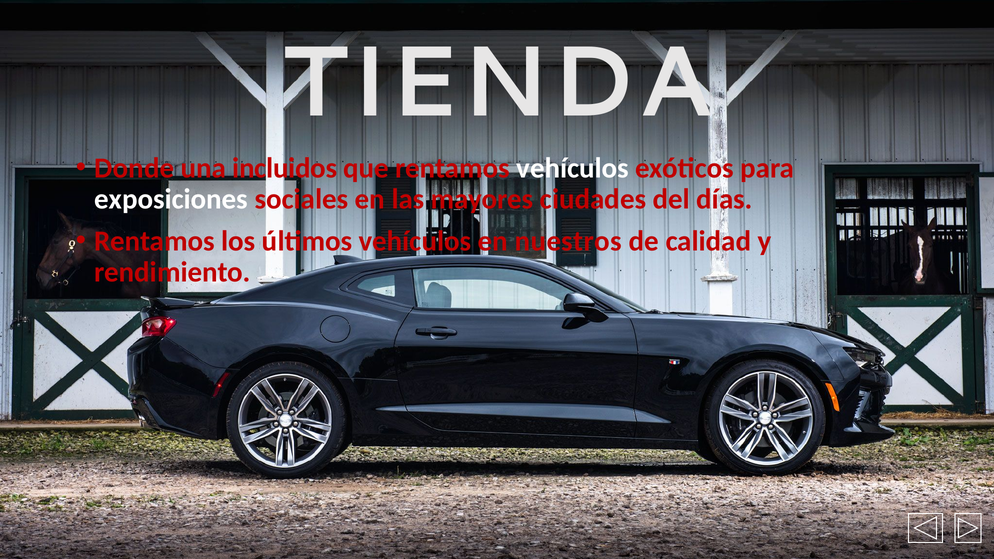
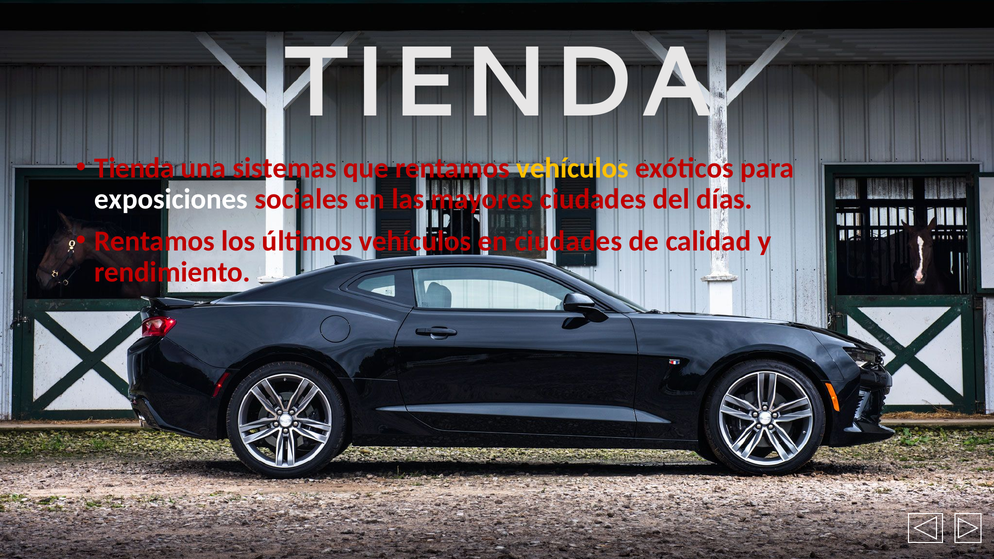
Donde at (134, 168): Donde -> Tienda
incluidos: incluidos -> sistemas
vehículos at (573, 168) colour: white -> yellow
en nuestros: nuestros -> ciudades
